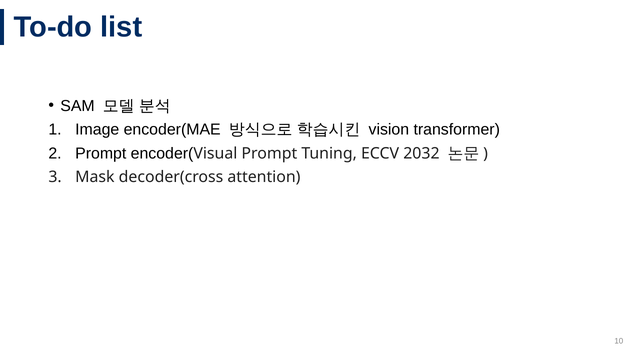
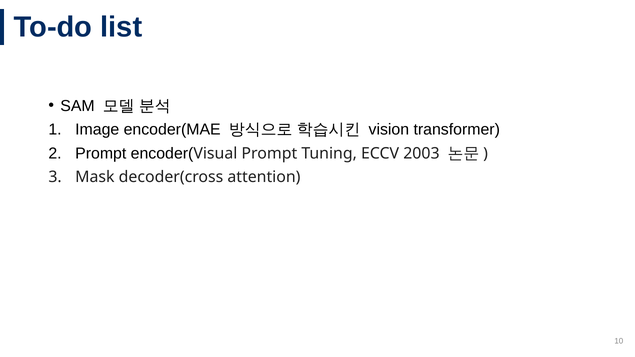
2032: 2032 -> 2003
